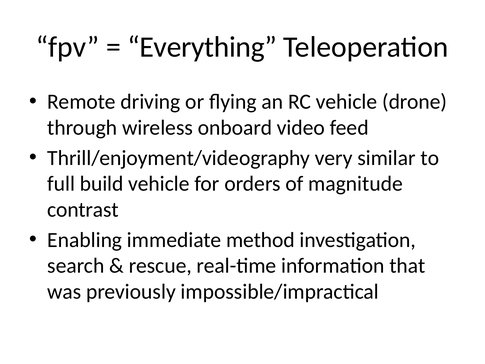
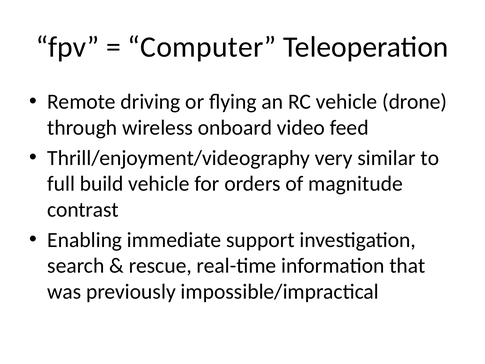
Everything: Everything -> Computer
method: method -> support
